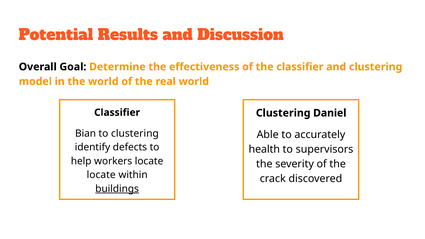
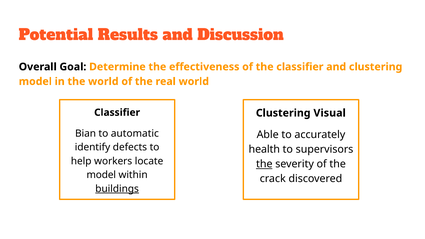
Daniel: Daniel -> Visual
to clustering: clustering -> automatic
the at (264, 164) underline: none -> present
locate at (101, 175): locate -> model
